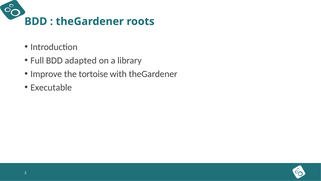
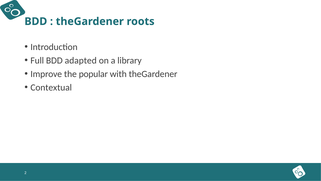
tortoise: tortoise -> popular
Executable: Executable -> Contextual
